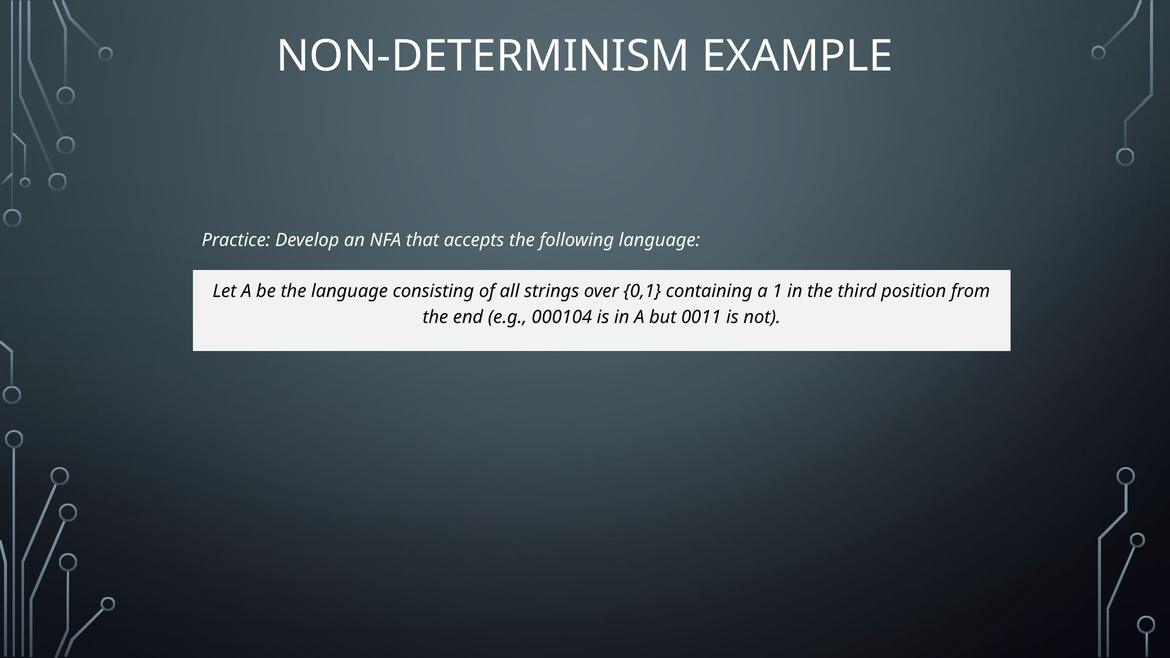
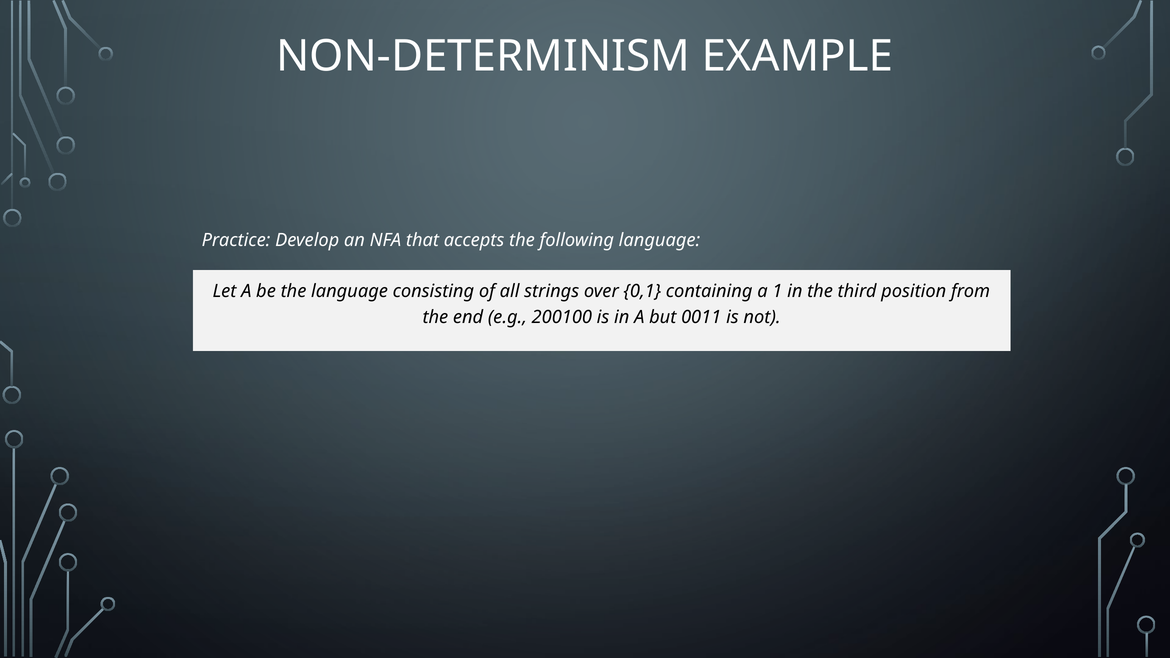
000104: 000104 -> 200100
